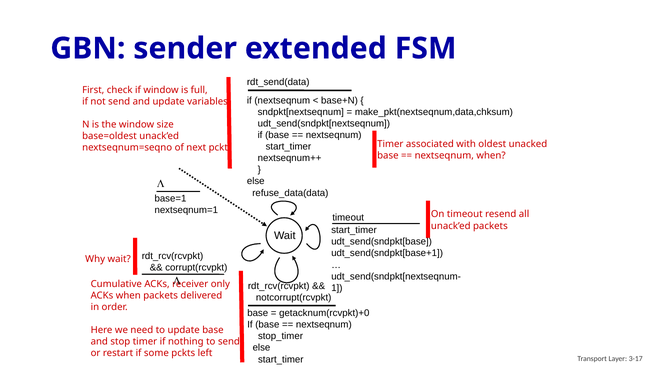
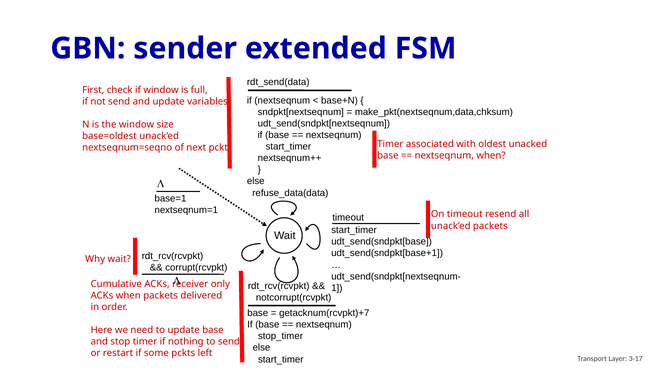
getacknum(rcvpkt)+0: getacknum(rcvpkt)+0 -> getacknum(rcvpkt)+7
